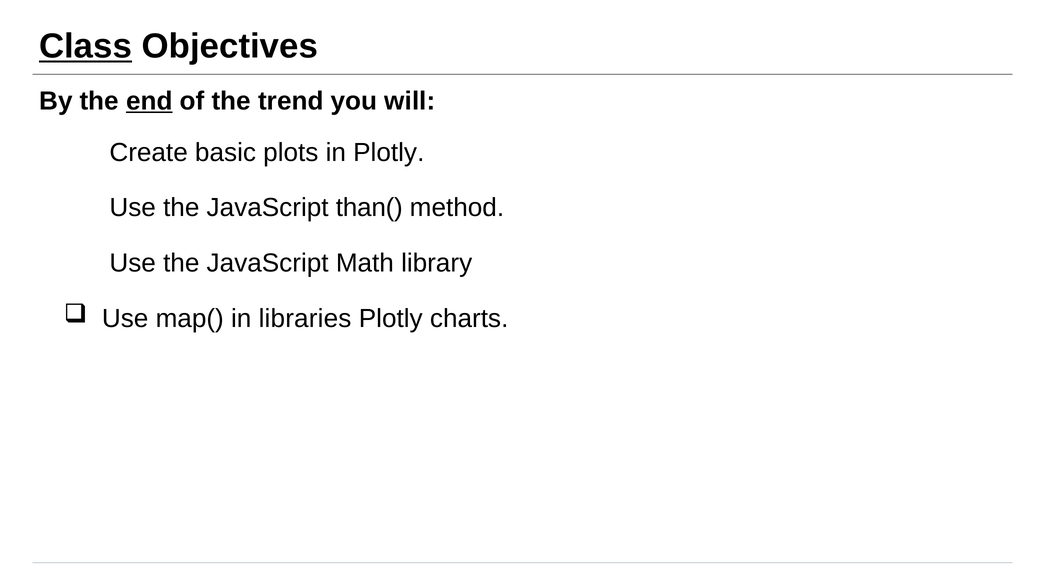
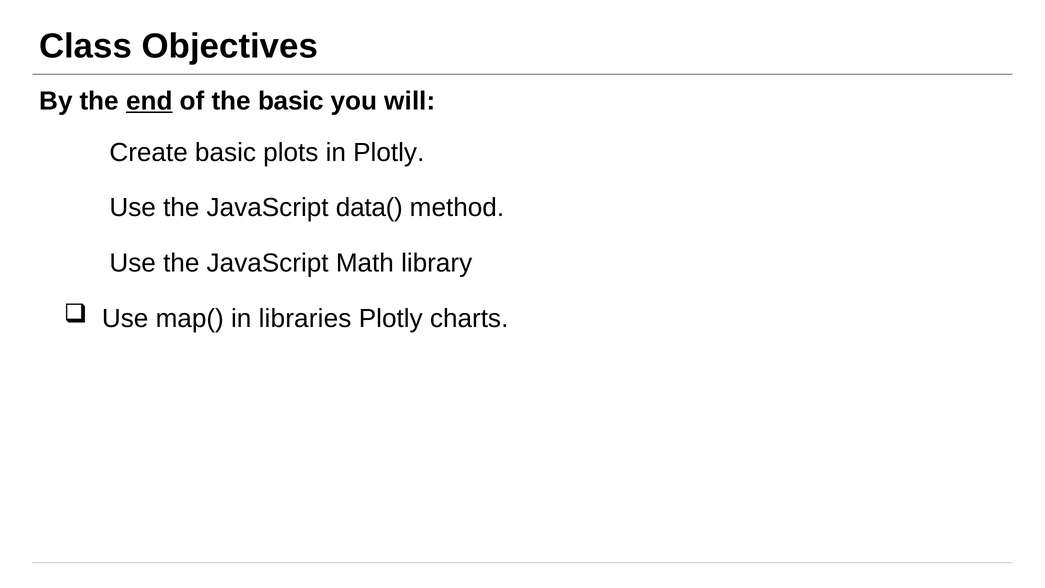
Class underline: present -> none
the trend: trend -> basic
than(: than( -> data(
